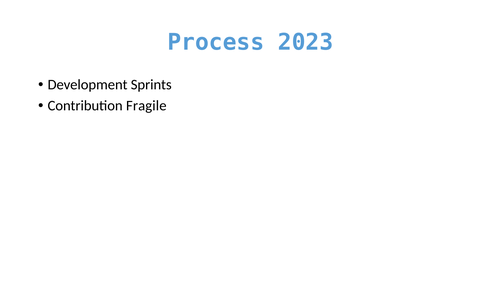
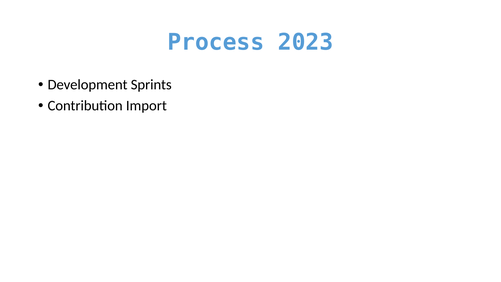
Fragile: Fragile -> Import
